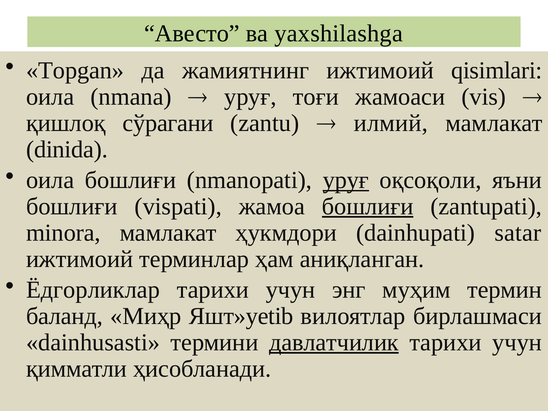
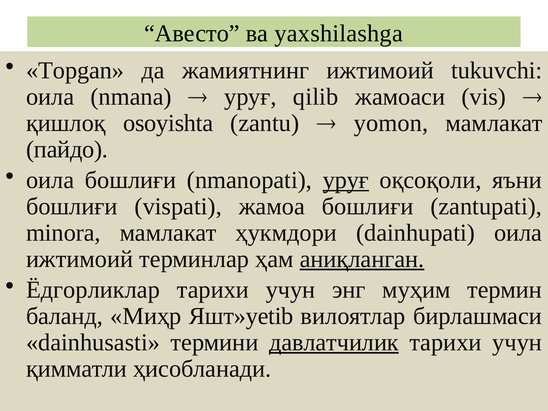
qisimlari: qisimlari -> tukuvchi
тоғи: тоғи -> qilib
сўрагани: сўрагани -> osoyishta
илмий: илмий -> yomon
dinida: dinida -> пайдо
бошлиғи at (368, 206) underline: present -> none
dainhupati satar: satar -> оила
аниқланган underline: none -> present
